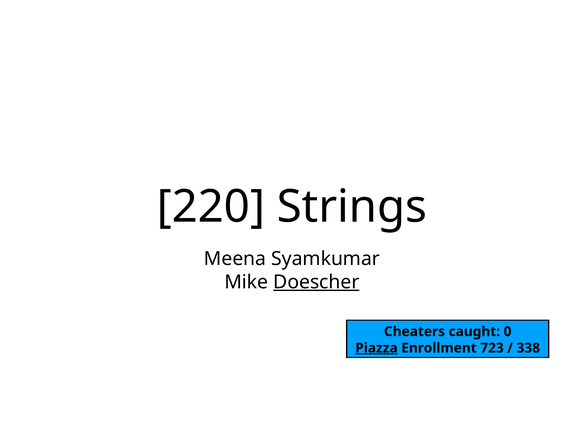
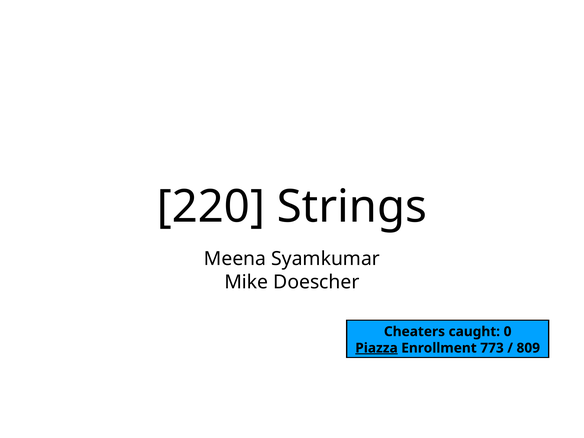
Doescher underline: present -> none
723: 723 -> 773
338: 338 -> 809
